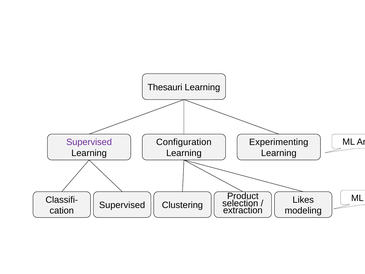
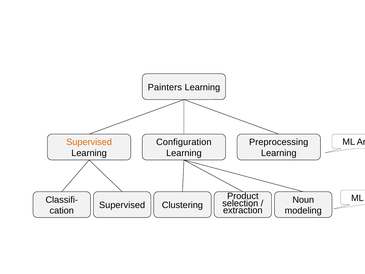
Thesauri: Thesauri -> Painters
Supervised at (89, 142) colour: purple -> orange
Experimenting: Experimenting -> Preprocessing
Likes: Likes -> Noun
